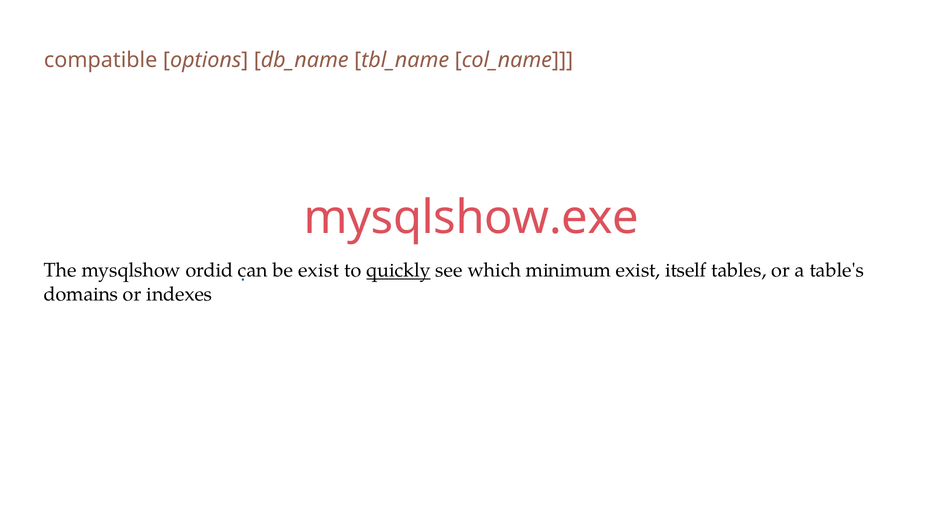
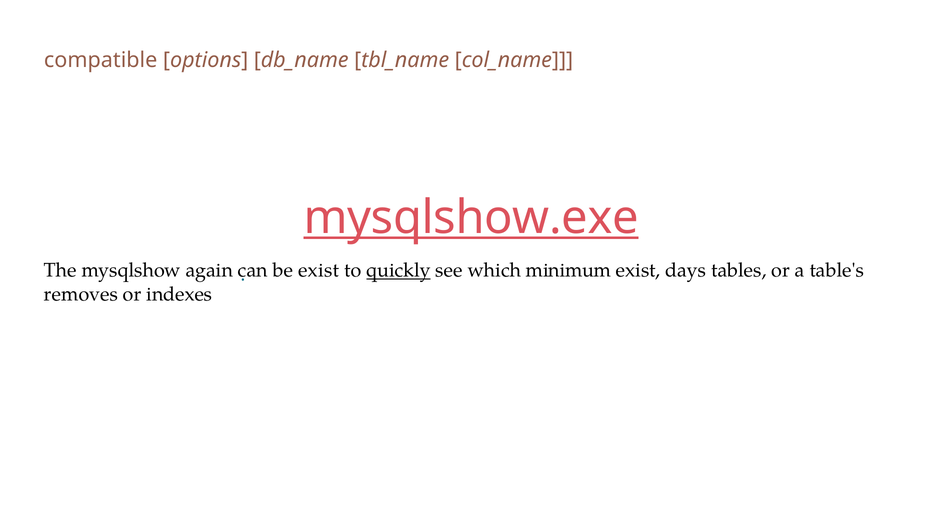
mysqlshow.exe underline: none -> present
ordid: ordid -> again
itself: itself -> days
domains: domains -> removes
